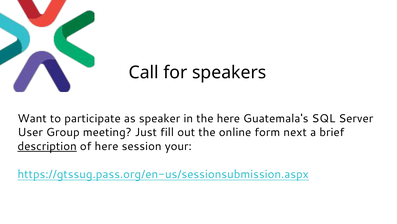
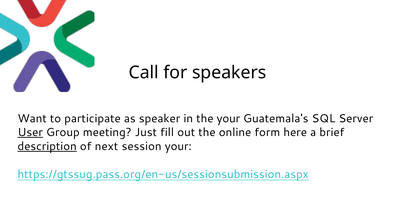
the here: here -> your
User underline: none -> present
next: next -> here
of here: here -> next
